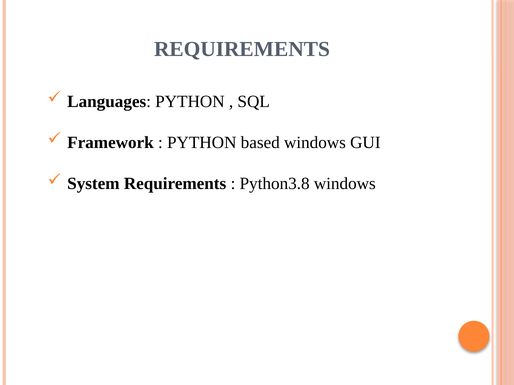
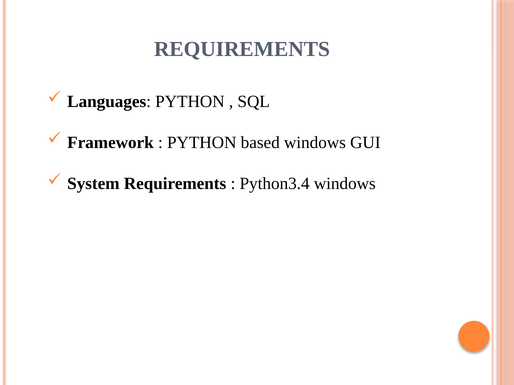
Python3.8: Python3.8 -> Python3.4
